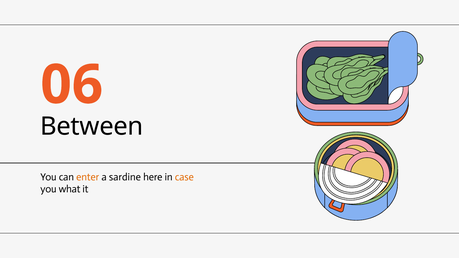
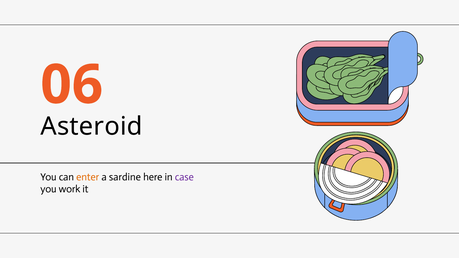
Between: Between -> Asteroid
case colour: orange -> purple
what: what -> work
